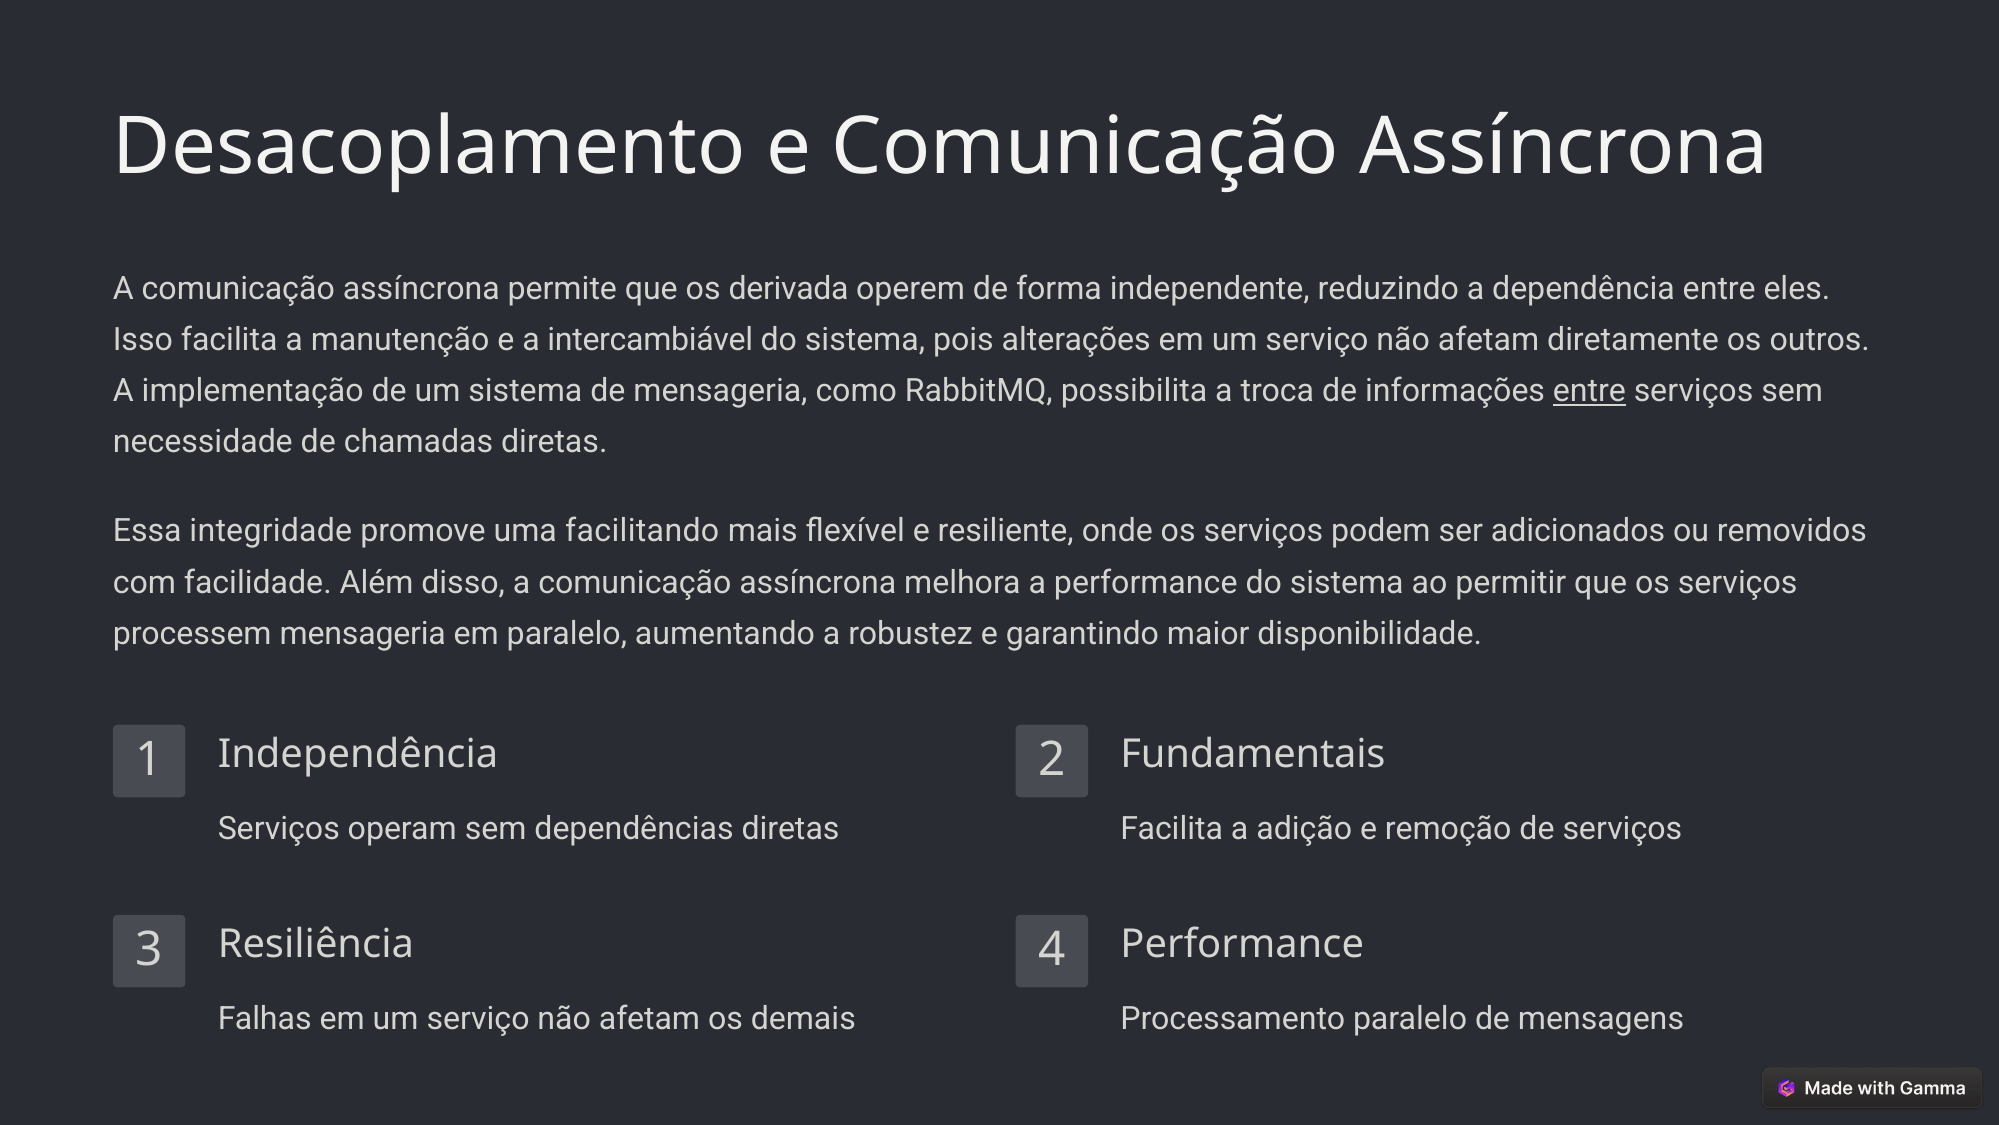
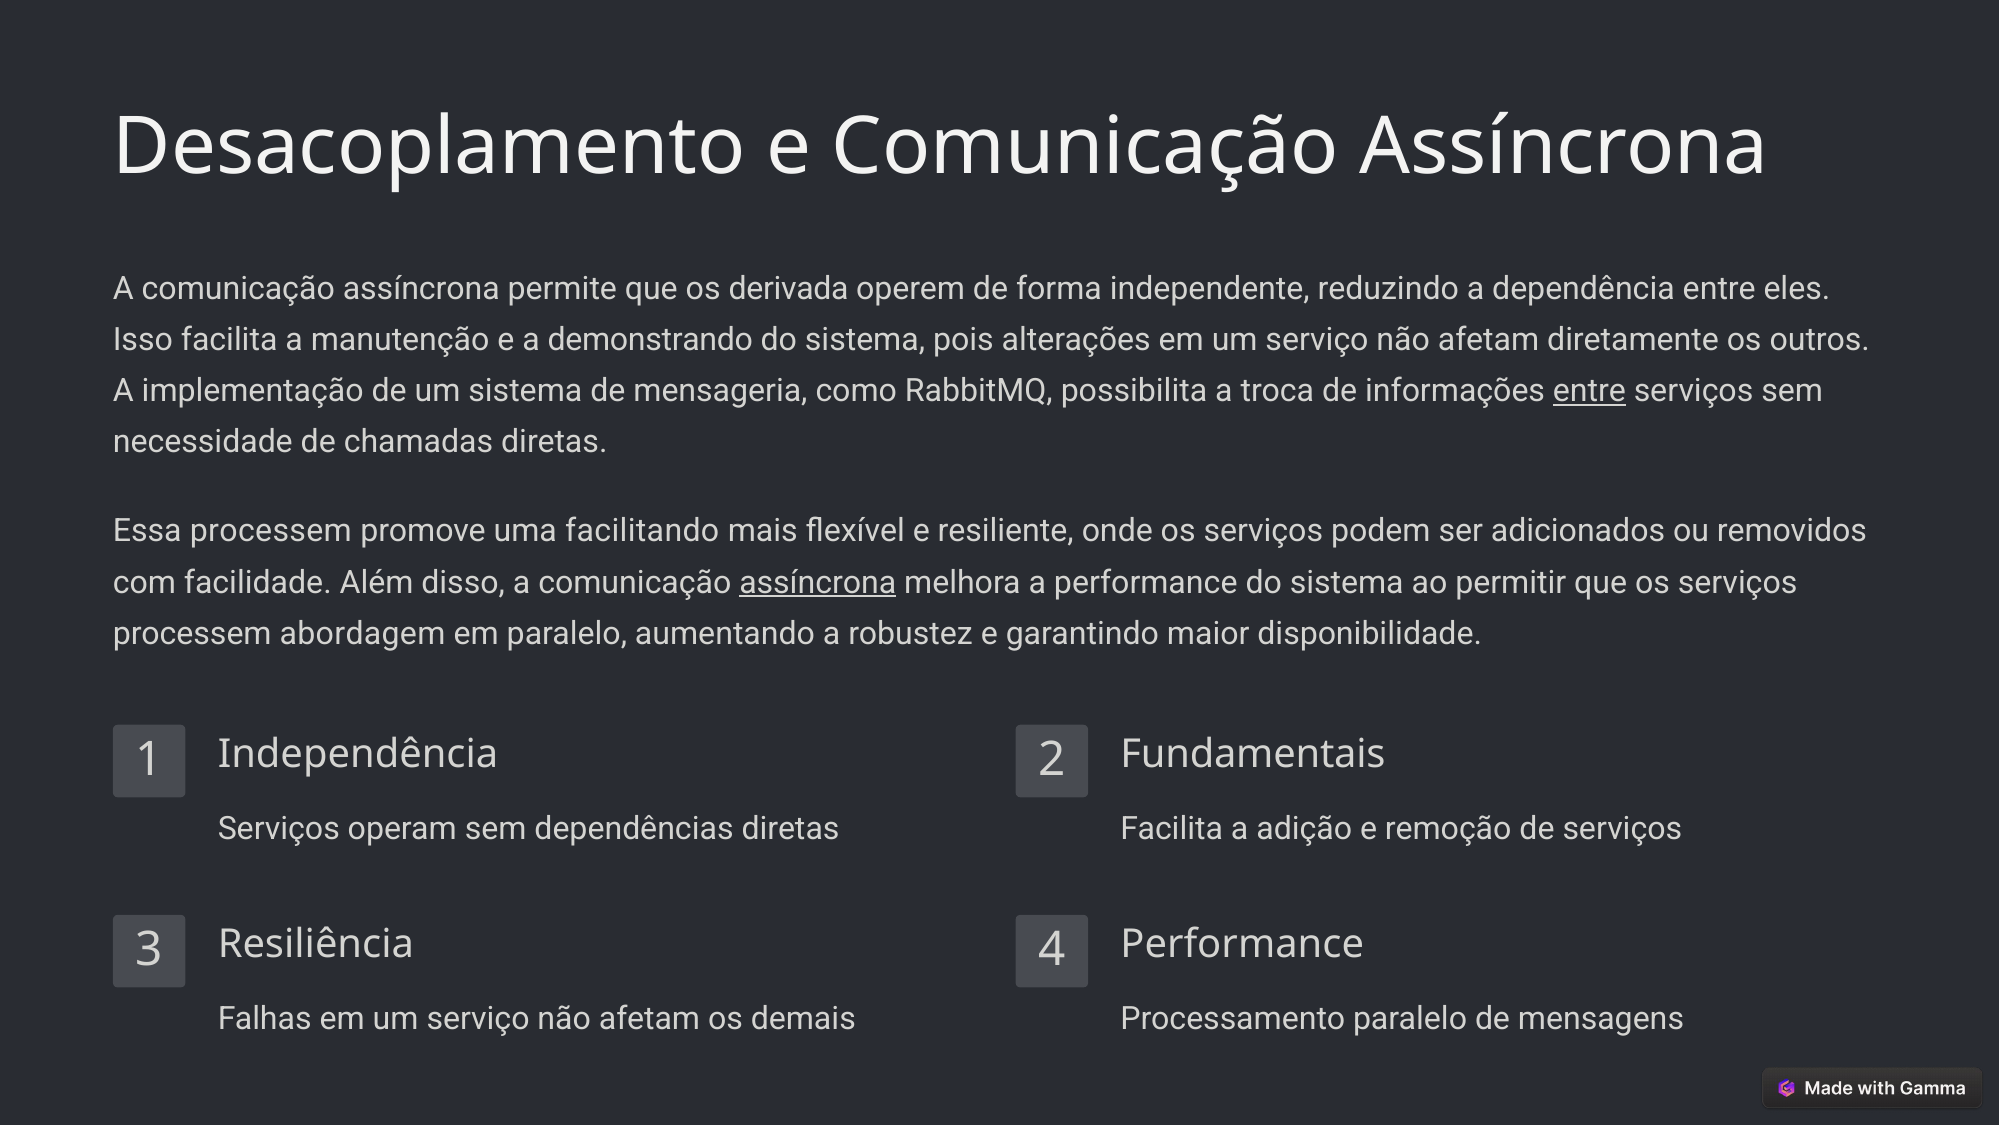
intercambiável: intercambiável -> demonstrando
Essa integridade: integridade -> processem
assíncrona at (818, 582) underline: none -> present
processem mensageria: mensageria -> abordagem
